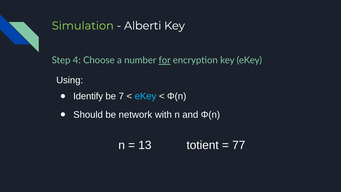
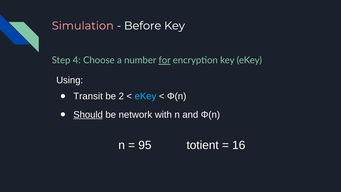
Simulation colour: light green -> pink
Alberti: Alberti -> Before
Identify: Identify -> Transit
7: 7 -> 2
Should underline: none -> present
13: 13 -> 95
77: 77 -> 16
